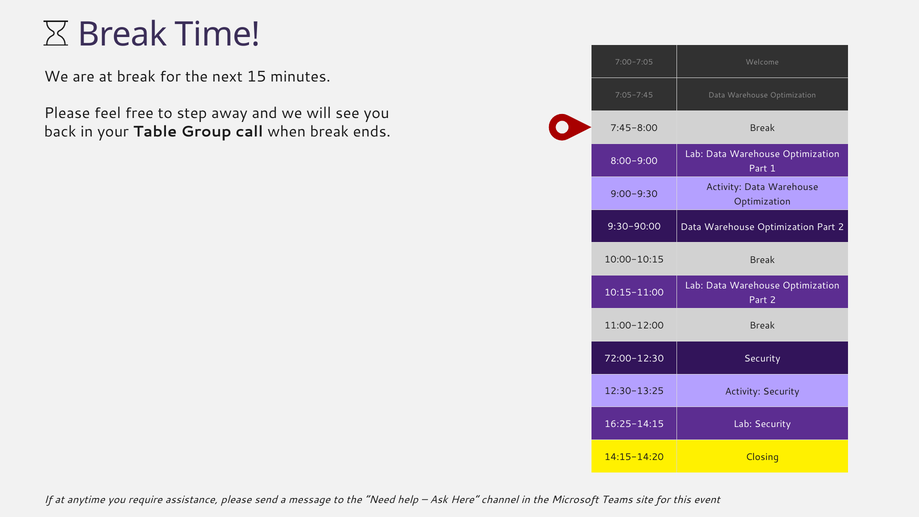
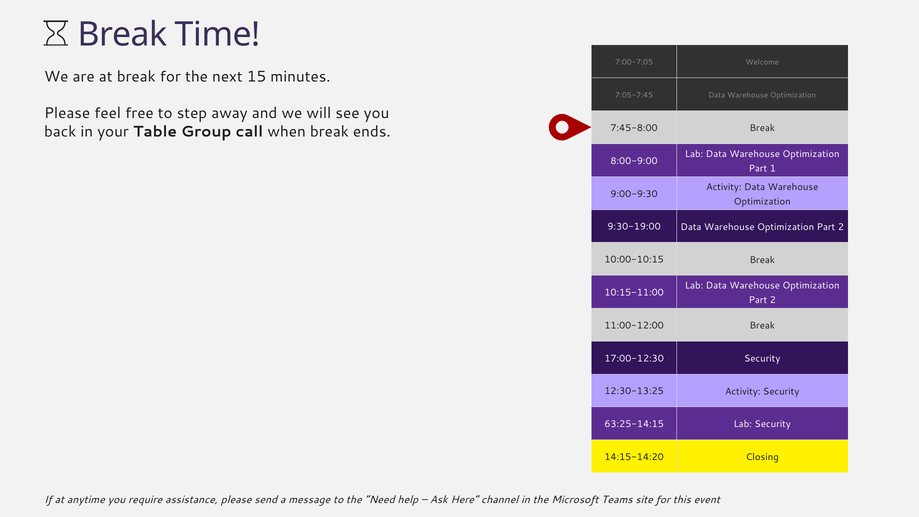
9:30-90:00: 9:30-90:00 -> 9:30-19:00
72:00-12:30: 72:00-12:30 -> 17:00-12:30
16:25-14:15: 16:25-14:15 -> 63:25-14:15
